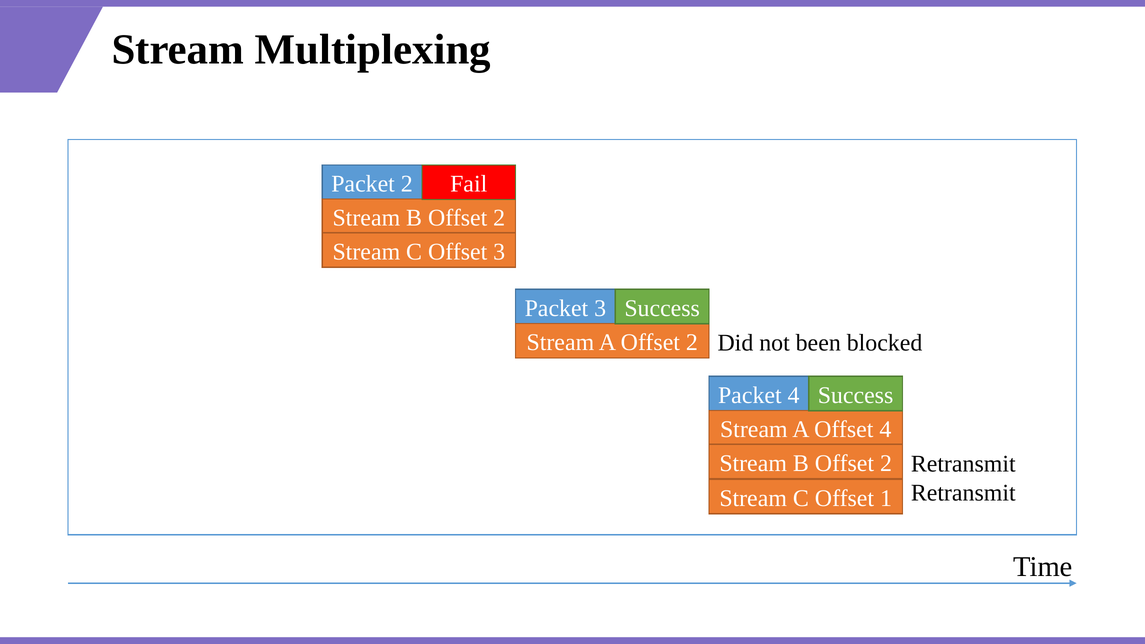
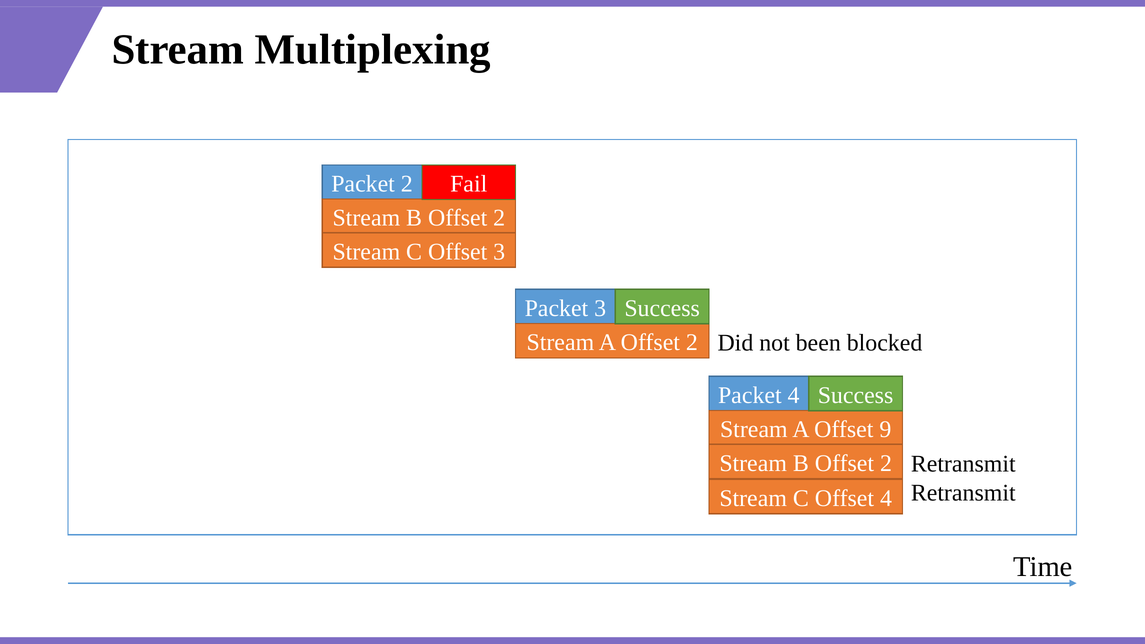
Offset 4: 4 -> 9
Offset 1: 1 -> 4
